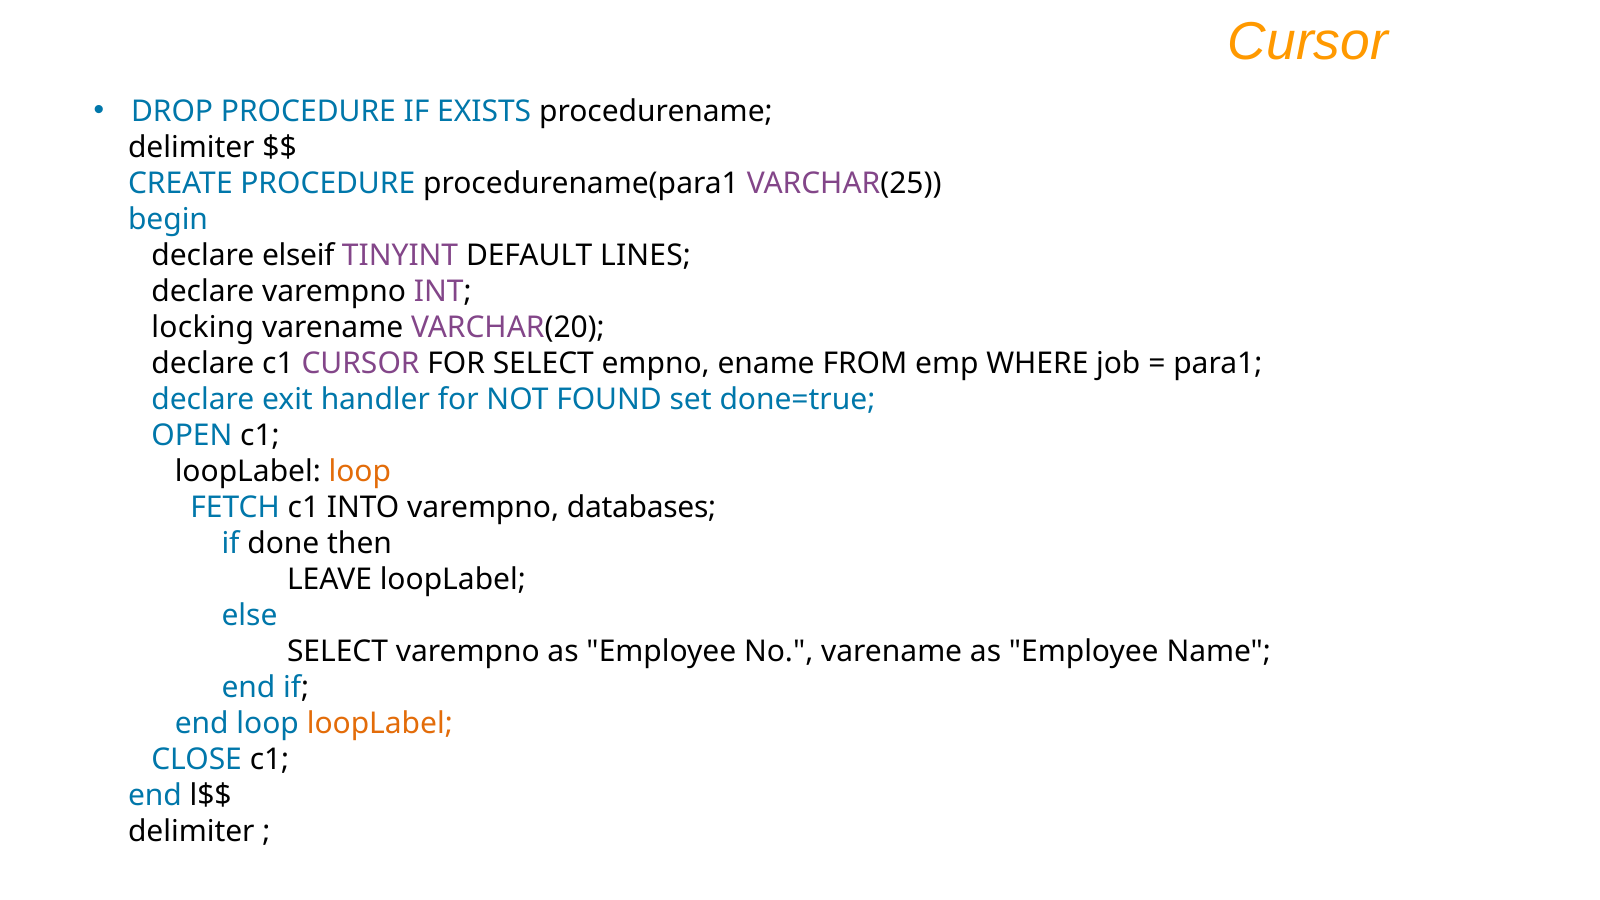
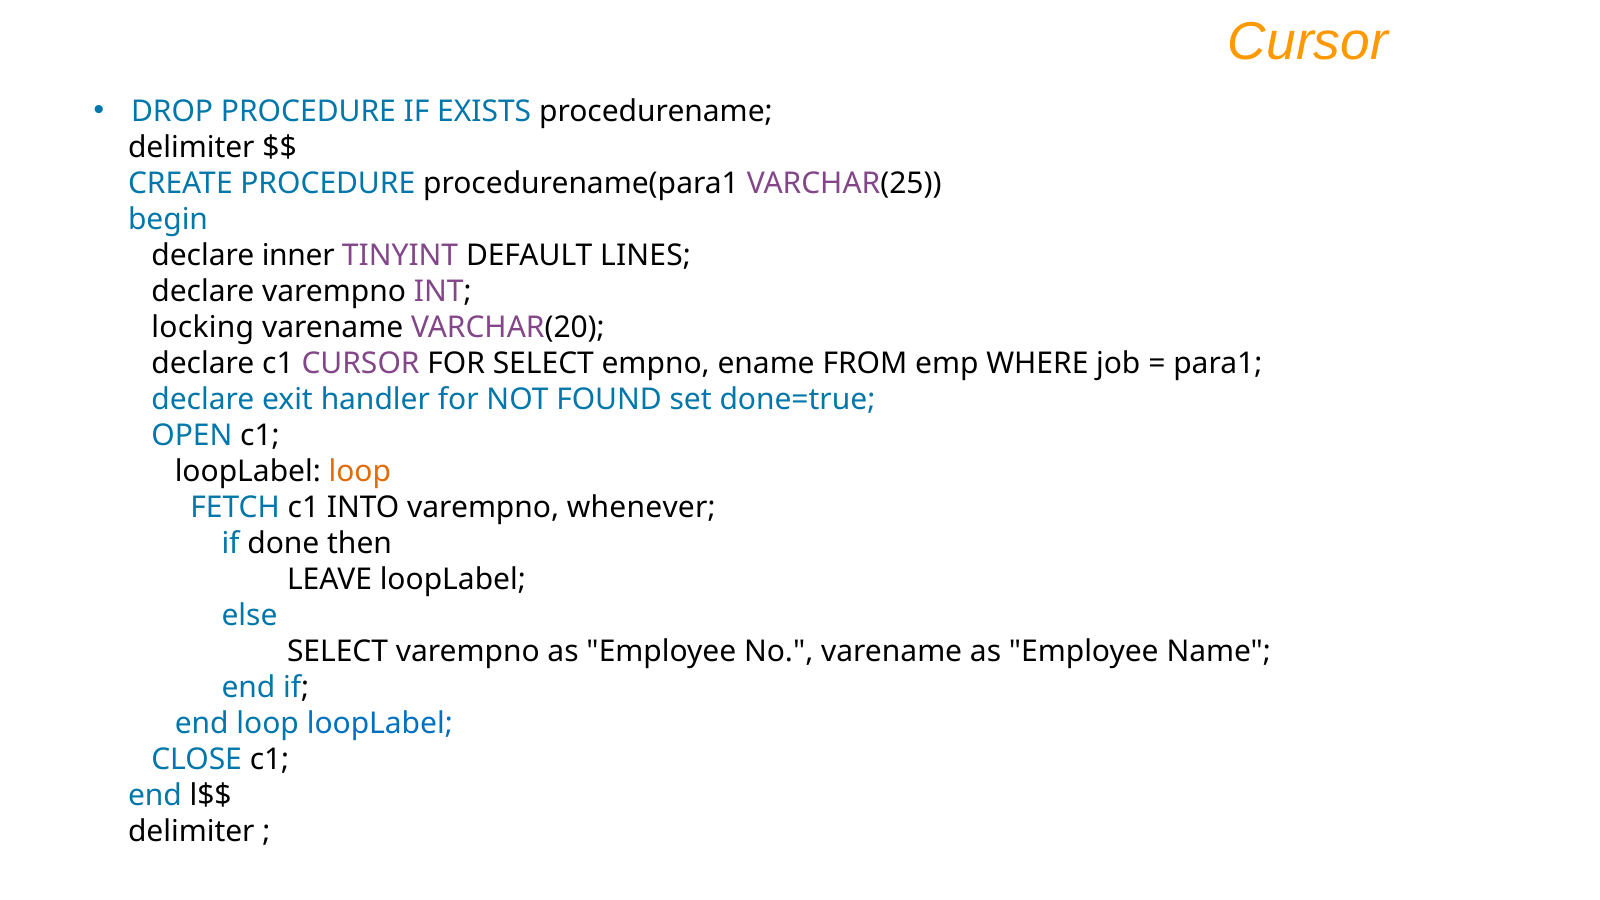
elseif: elseif -> inner
databases: databases -> whenever
loopLabel at (380, 724) colour: orange -> blue
